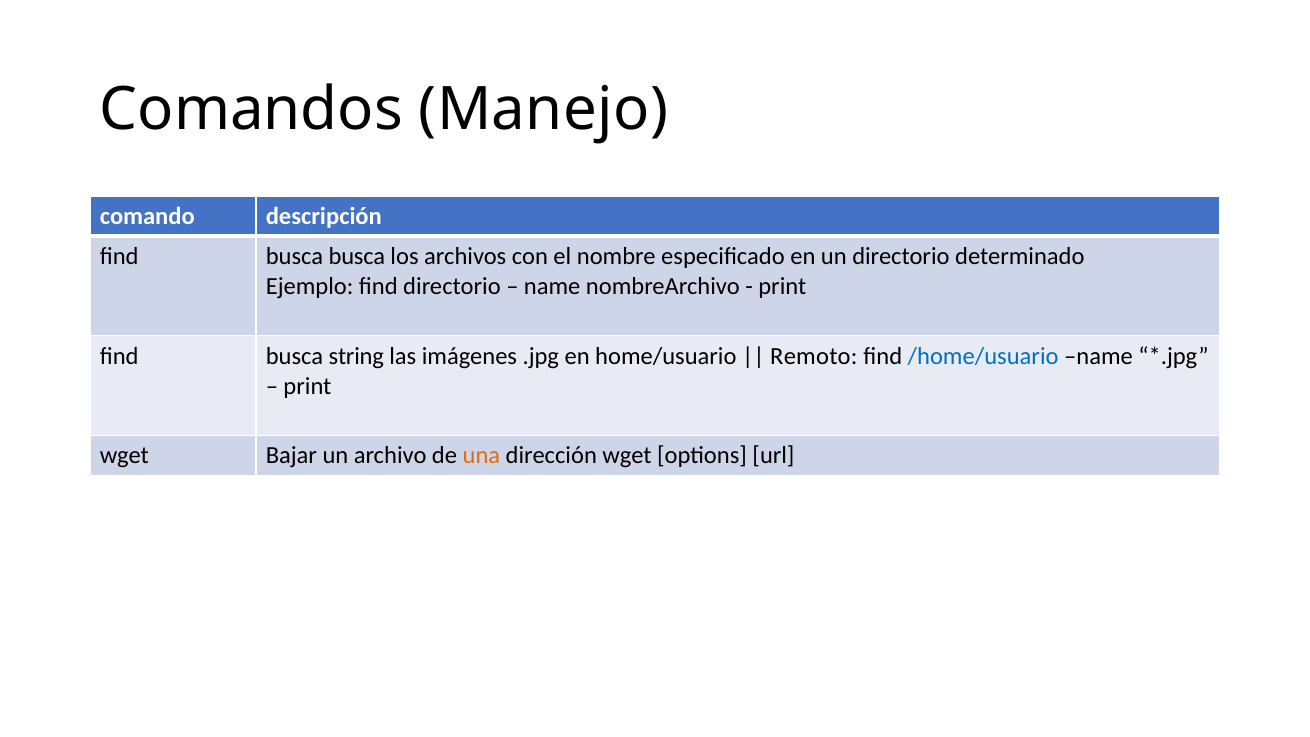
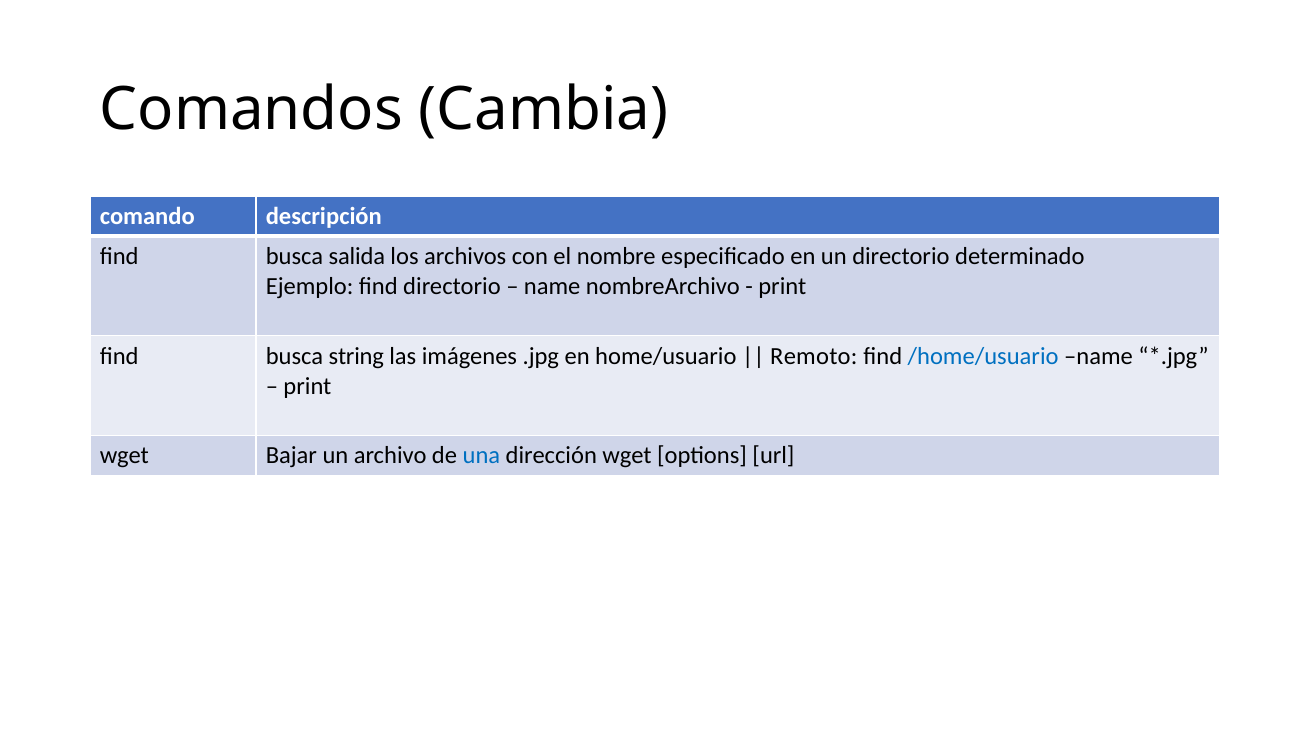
Manejo: Manejo -> Cambia
busca busca: busca -> salida
una colour: orange -> blue
